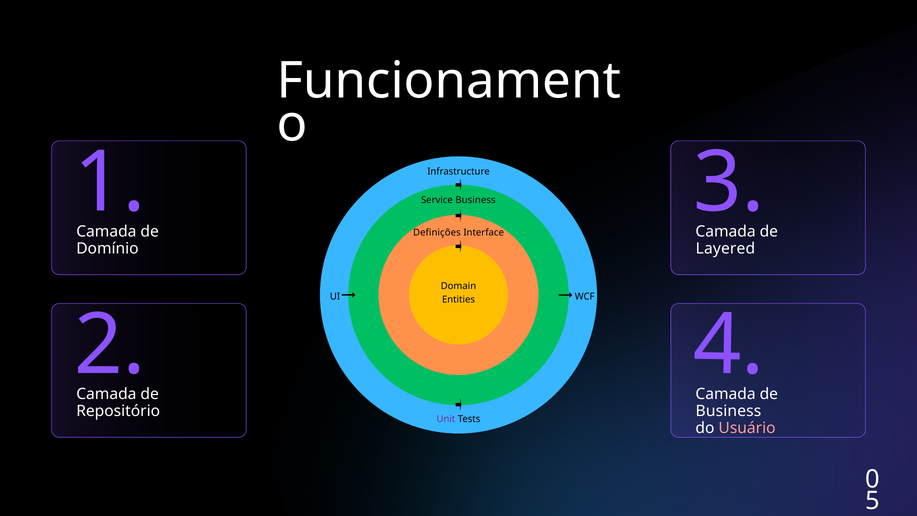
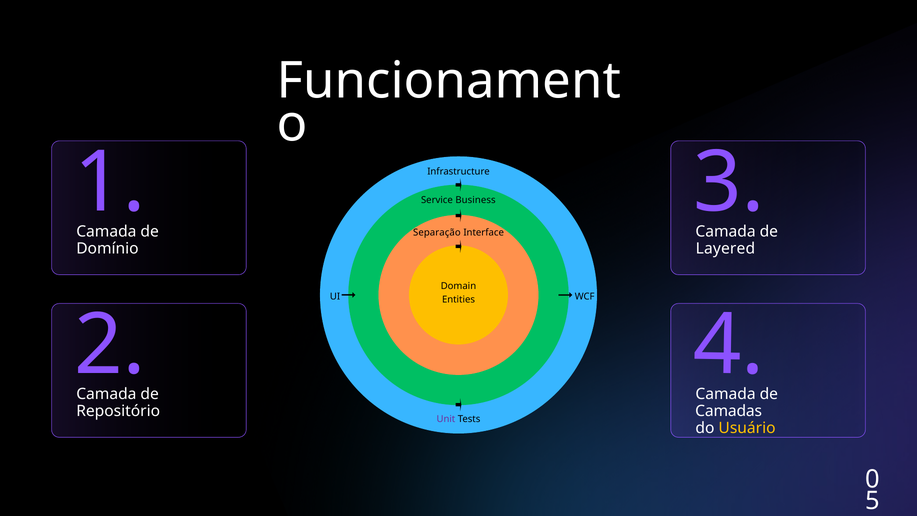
Definições: Definições -> Separação
Business at (728, 411): Business -> Camadas
Usuário colour: pink -> yellow
